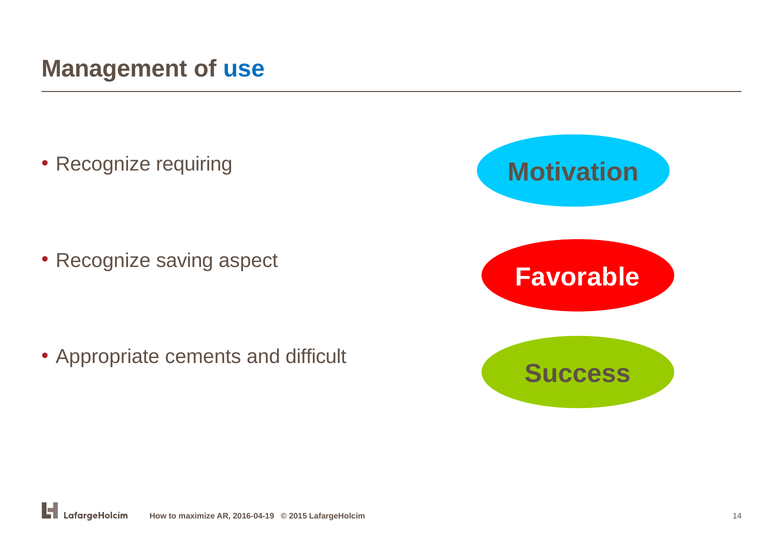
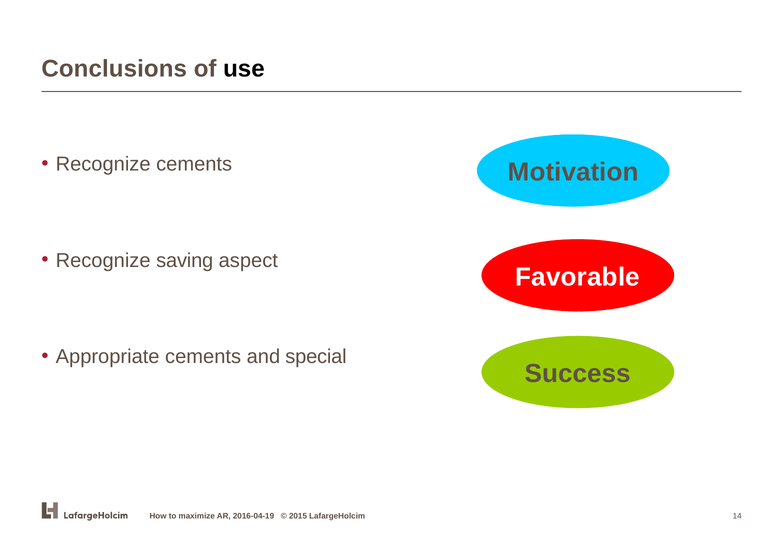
Management: Management -> Conclusions
use colour: blue -> black
Recognize requiring: requiring -> cements
difficult: difficult -> special
